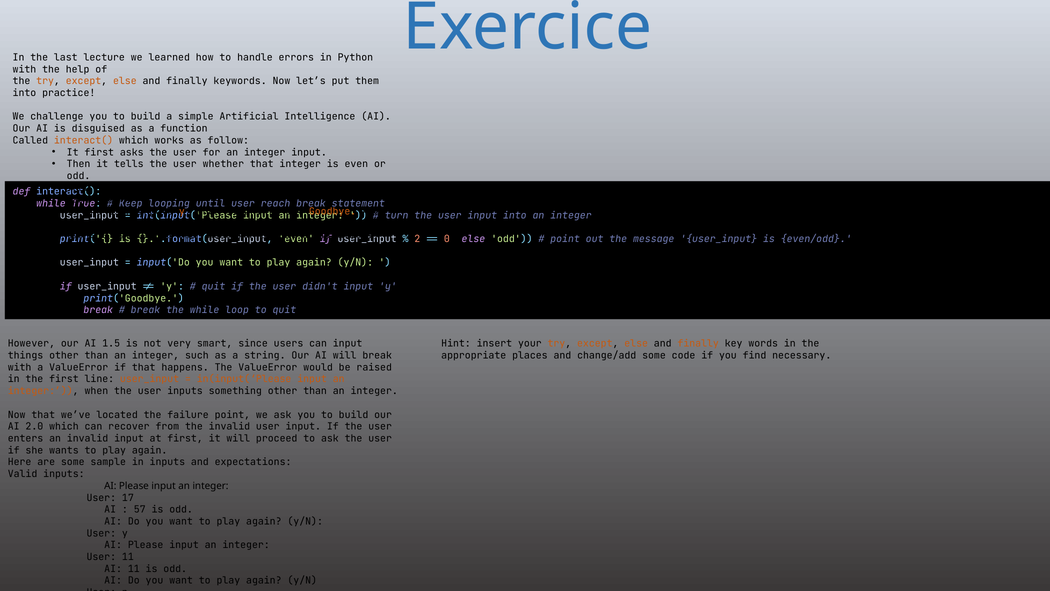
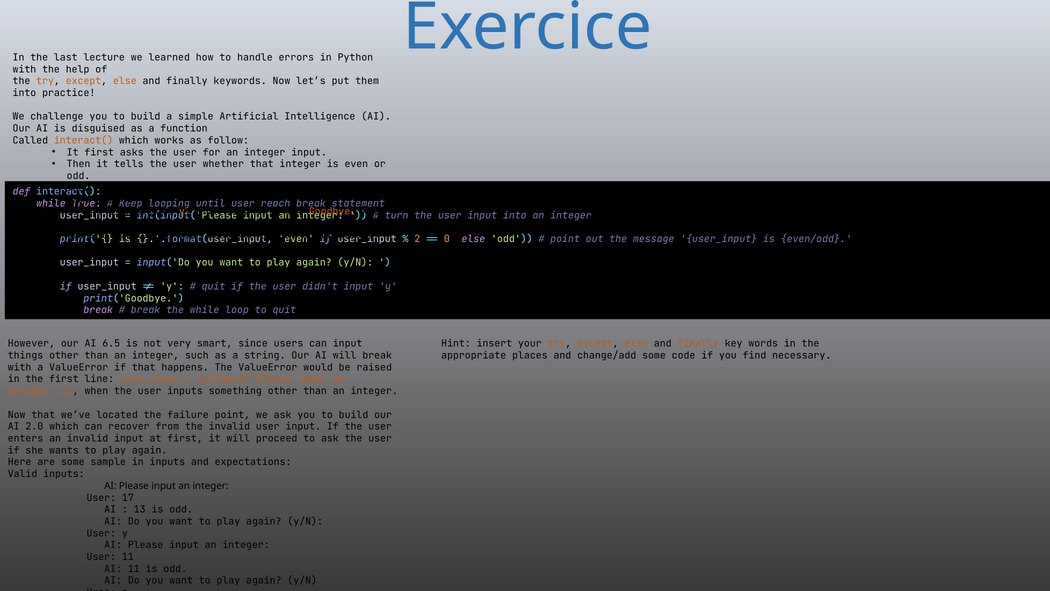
1.5: 1.5 -> 6.5
57: 57 -> 13
